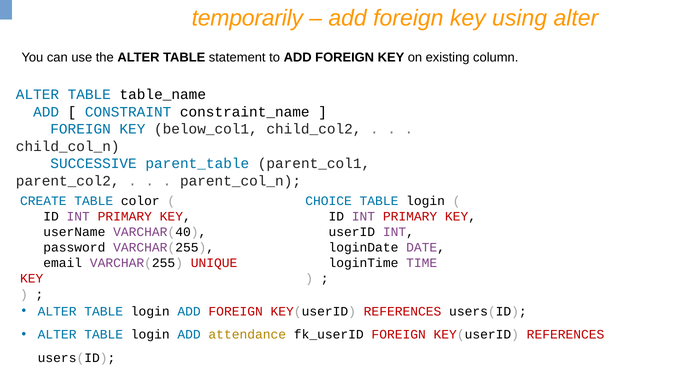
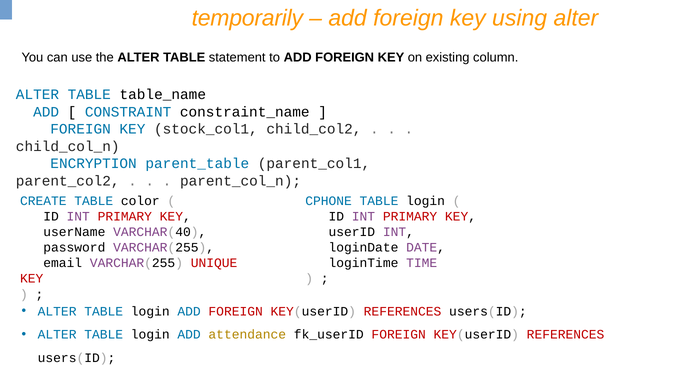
below_col1: below_col1 -> stock_col1
SUCCESSIVE: SUCCESSIVE -> ENCRYPTION
CHOICE: CHOICE -> CPHONE
